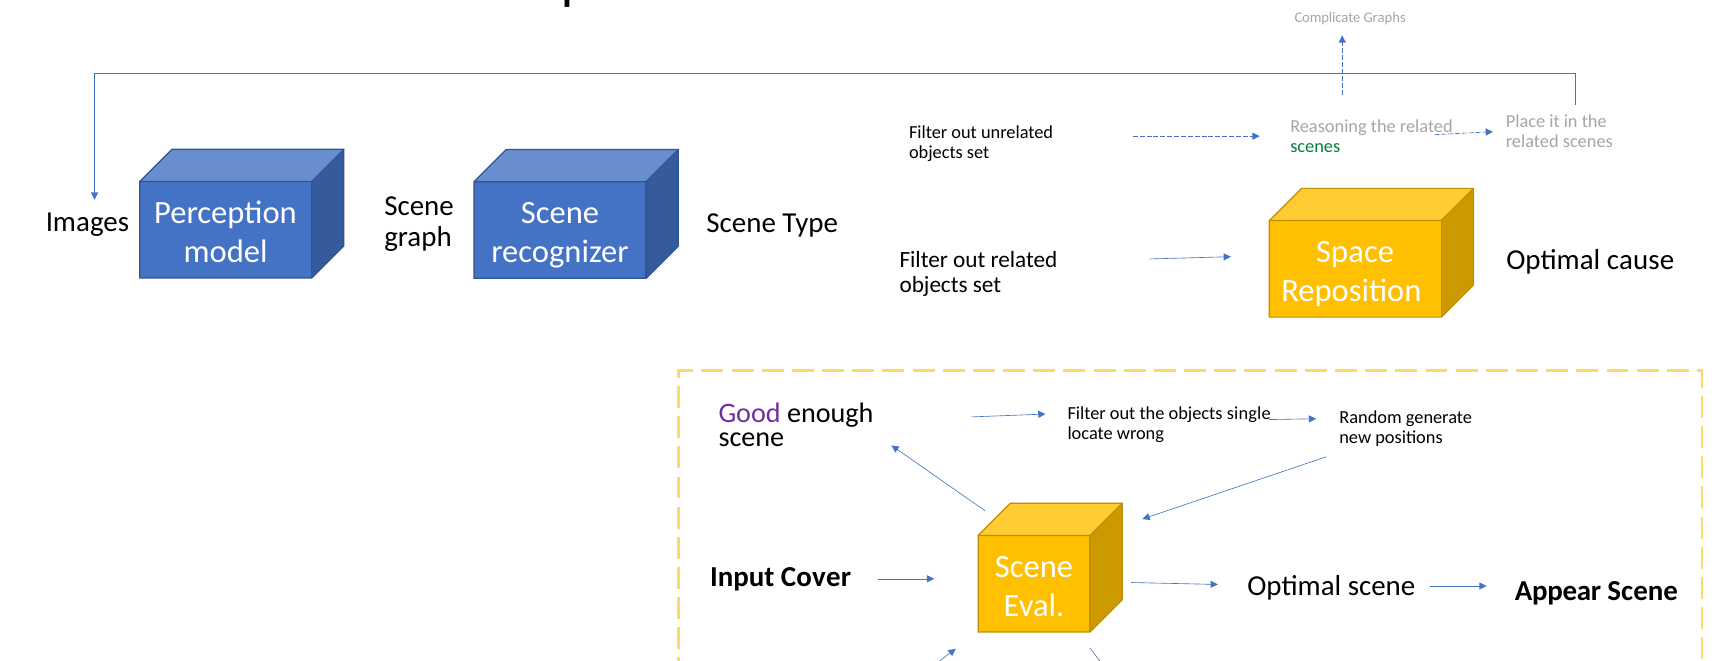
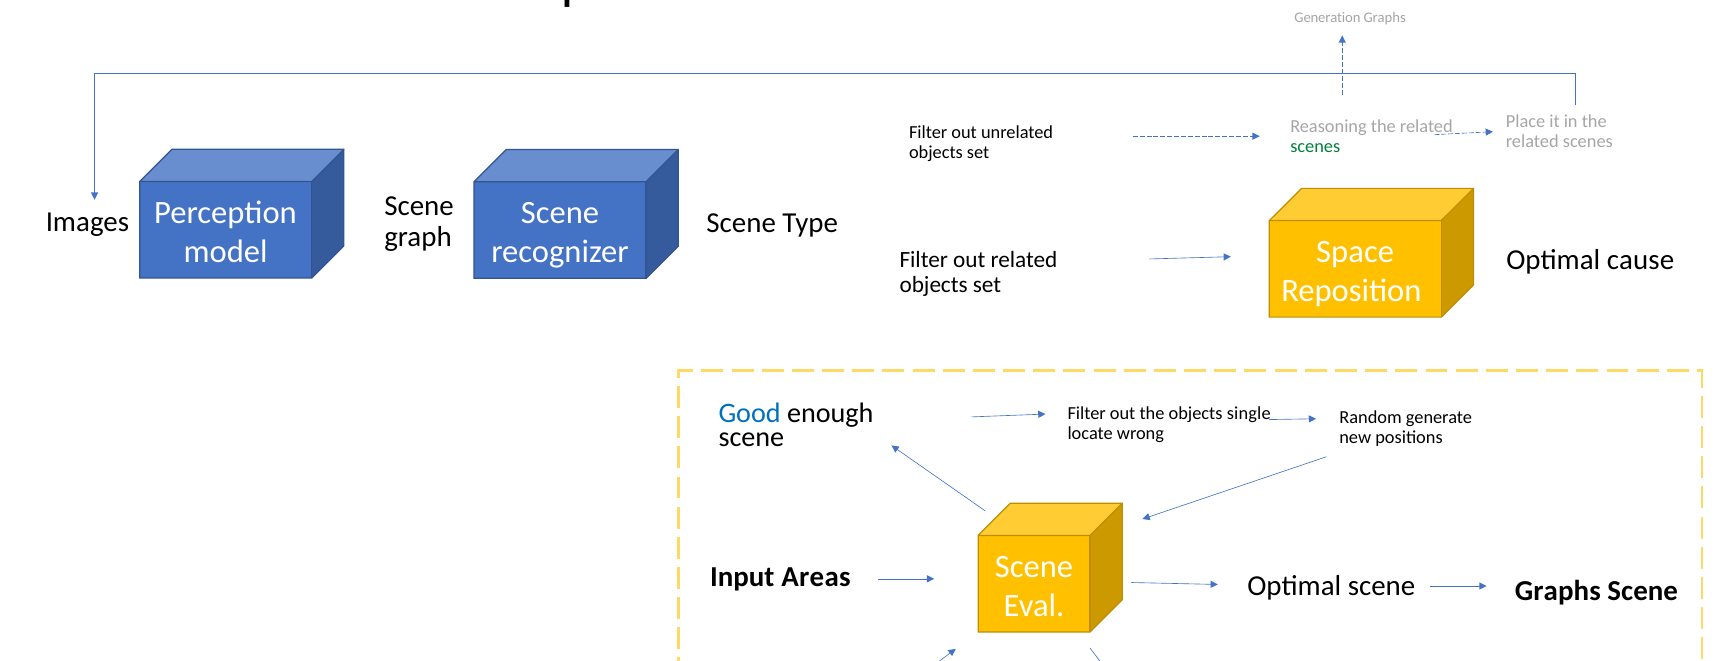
Complicate: Complicate -> Generation
Good colour: purple -> blue
Cover: Cover -> Areas
Appear at (1558, 591): Appear -> Graphs
